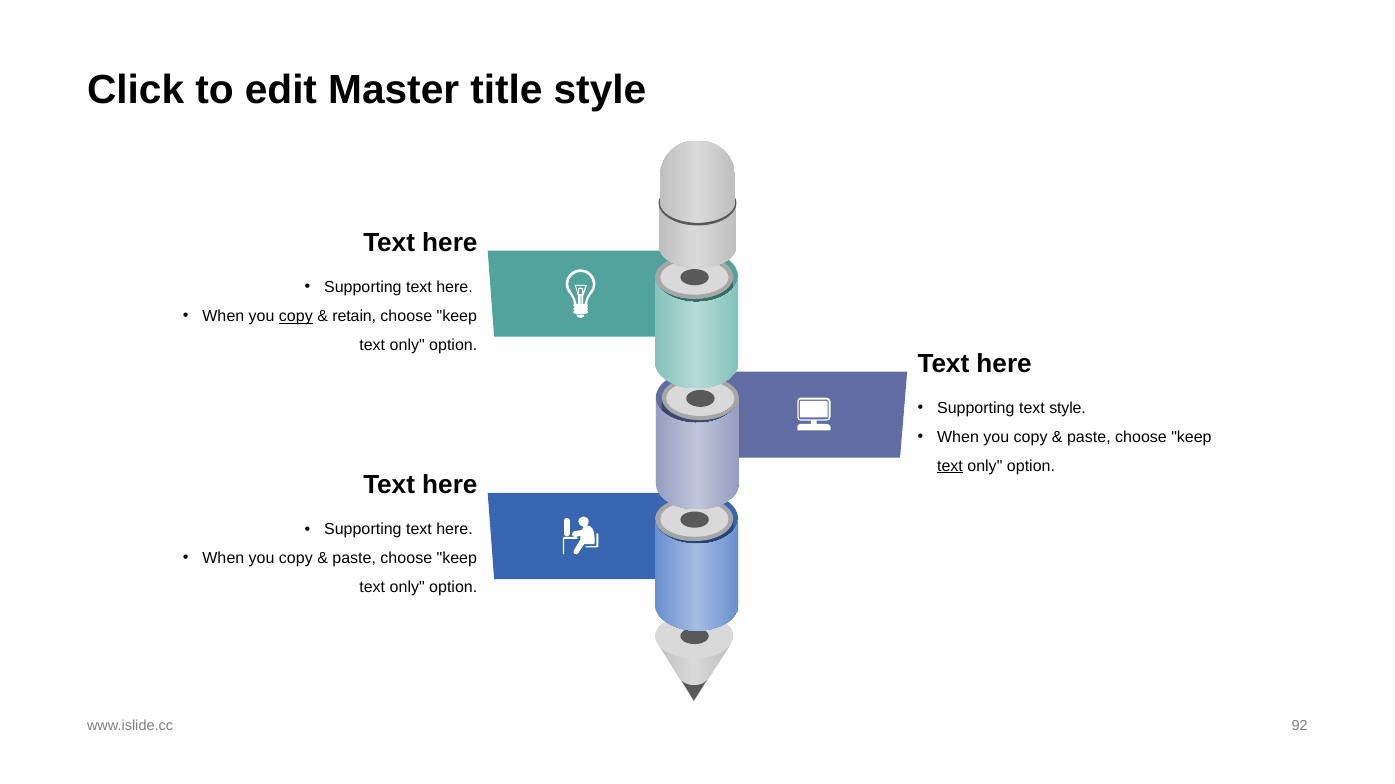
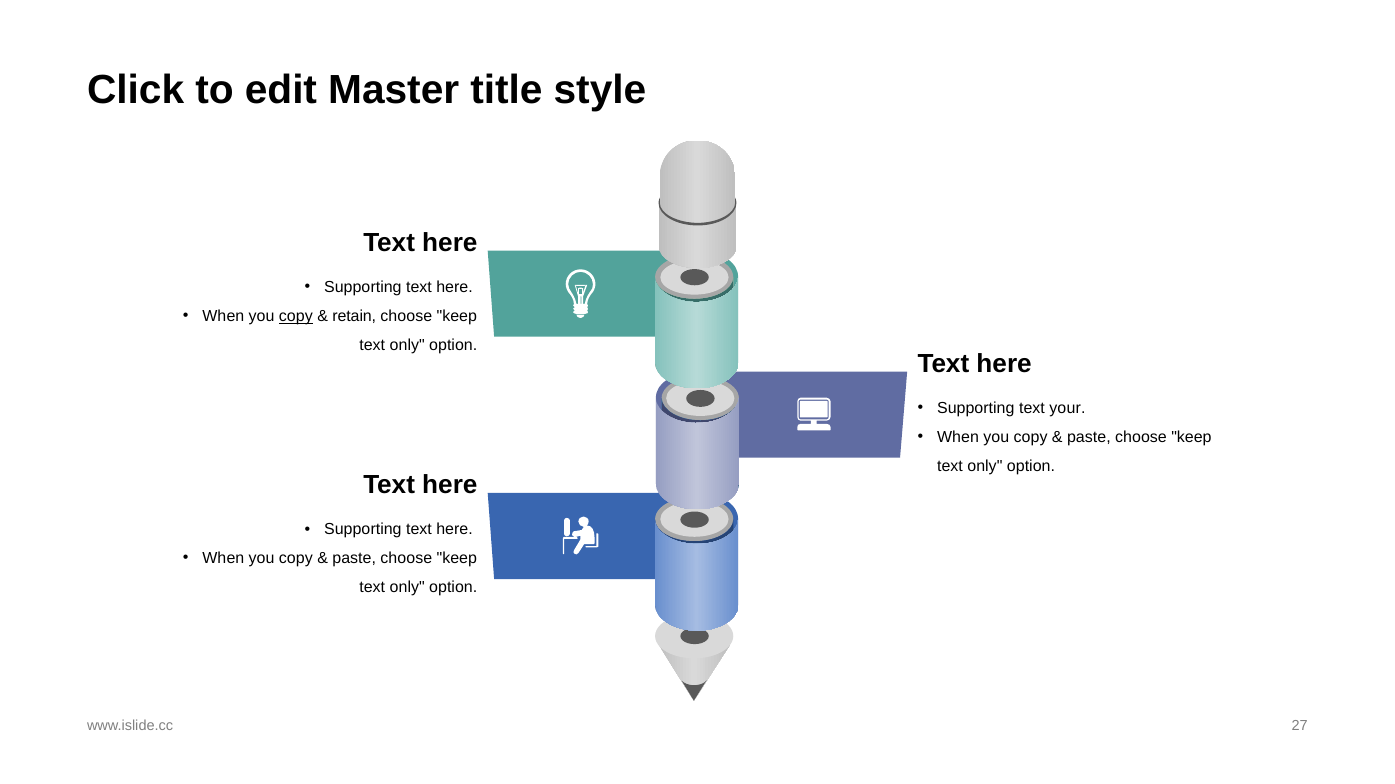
text style: style -> your
text at (950, 466) underline: present -> none
92: 92 -> 27
